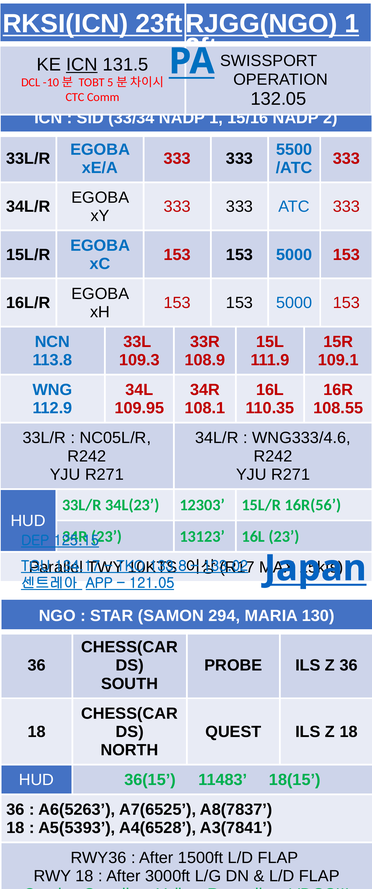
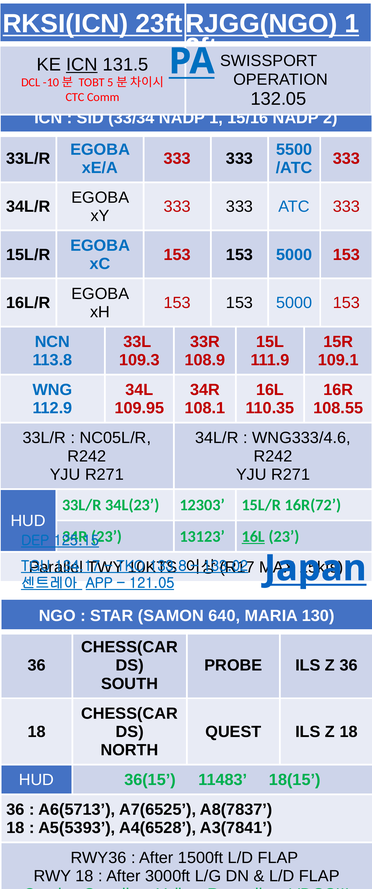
16R(56: 16R(56 -> 16R(72
16L at (253, 537) underline: none -> present
294: 294 -> 640
A6(5263: A6(5263 -> A6(5713
